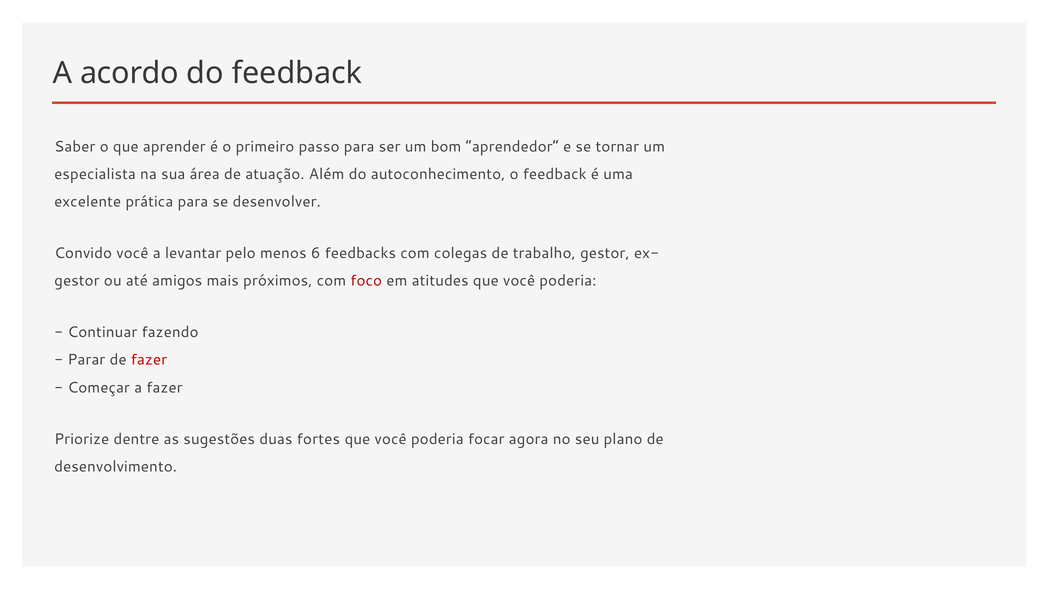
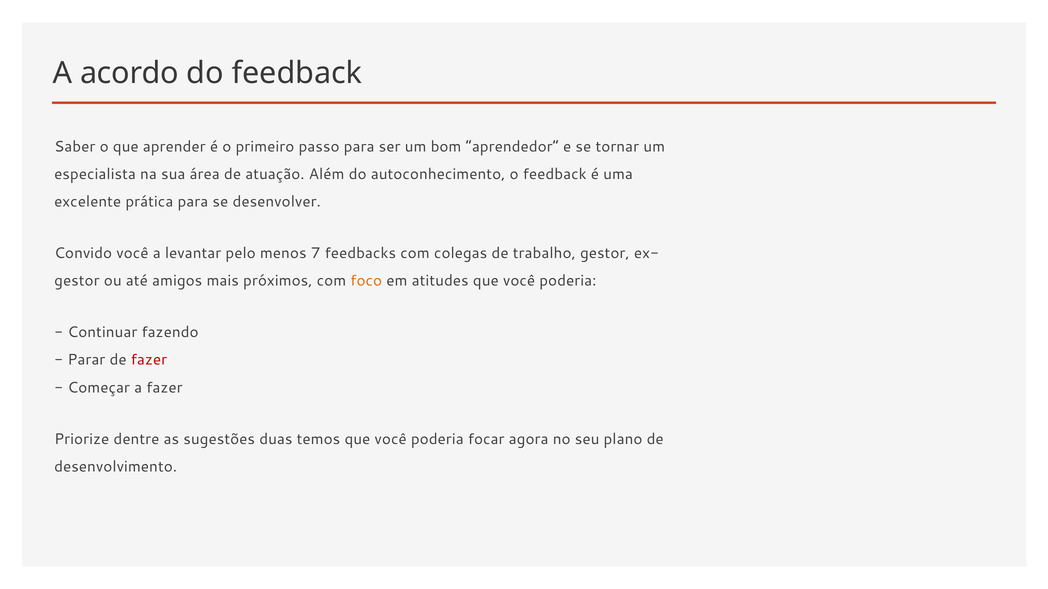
6: 6 -> 7
foco colour: red -> orange
fortes: fortes -> temos
